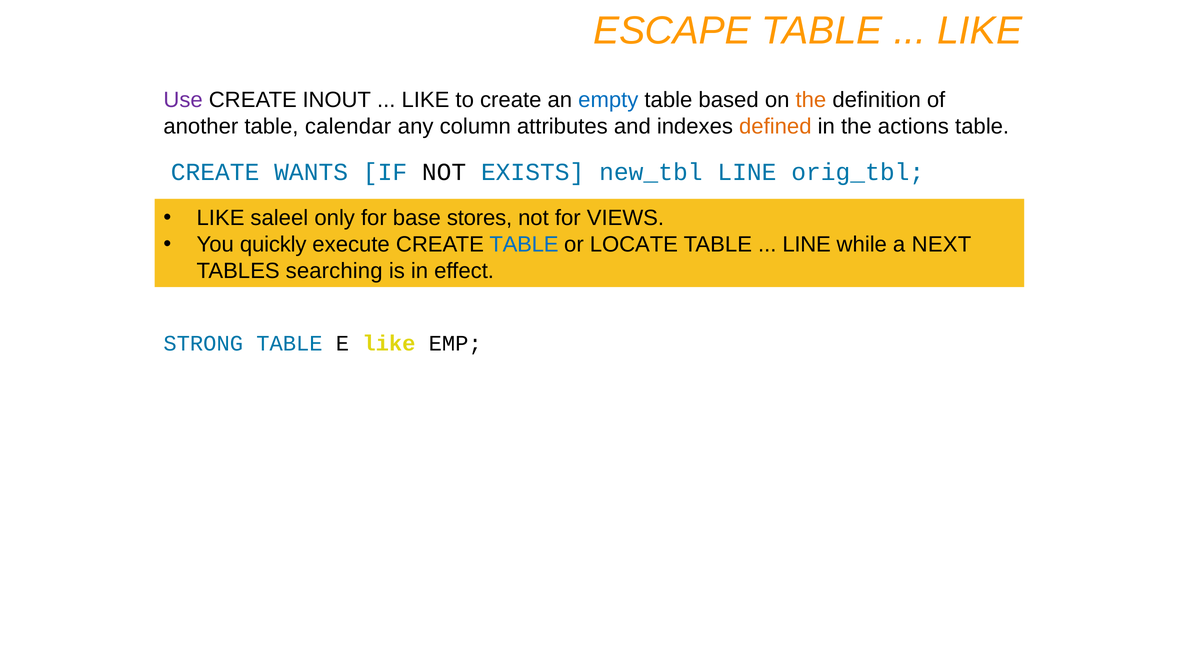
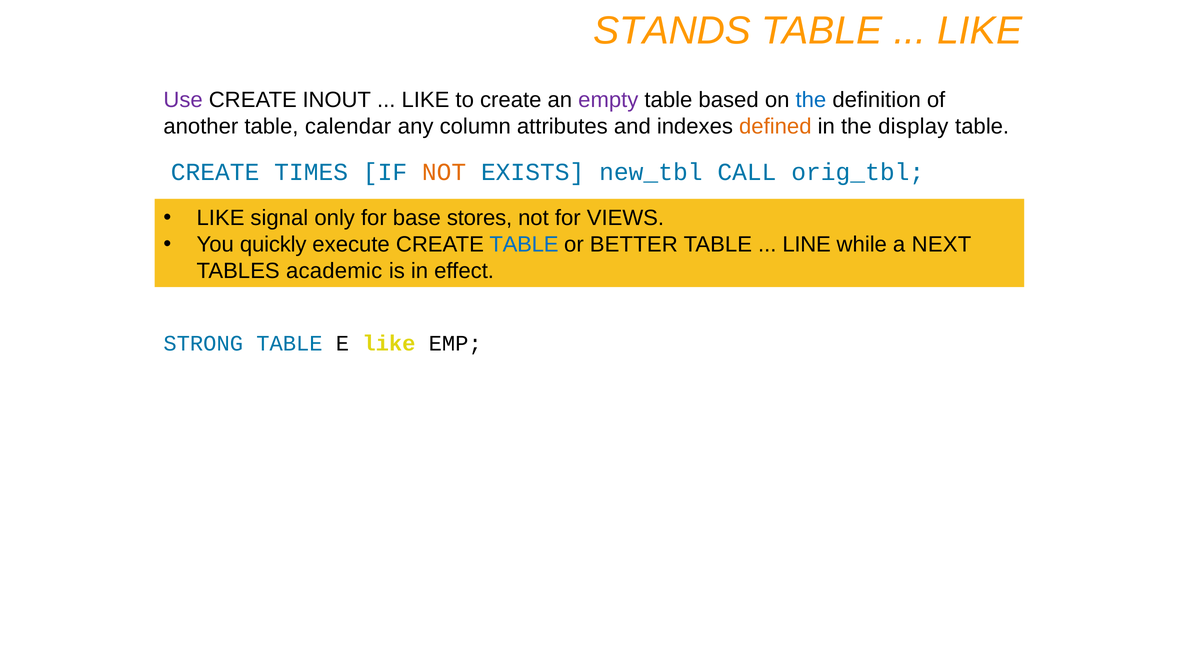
ESCAPE: ESCAPE -> STANDS
empty colour: blue -> purple
the at (811, 100) colour: orange -> blue
actions: actions -> display
WANTS: WANTS -> TIMES
NOT at (444, 172) colour: black -> orange
new_tbl LINE: LINE -> CALL
saleel: saleel -> signal
LOCATE: LOCATE -> BETTER
searching: searching -> academic
